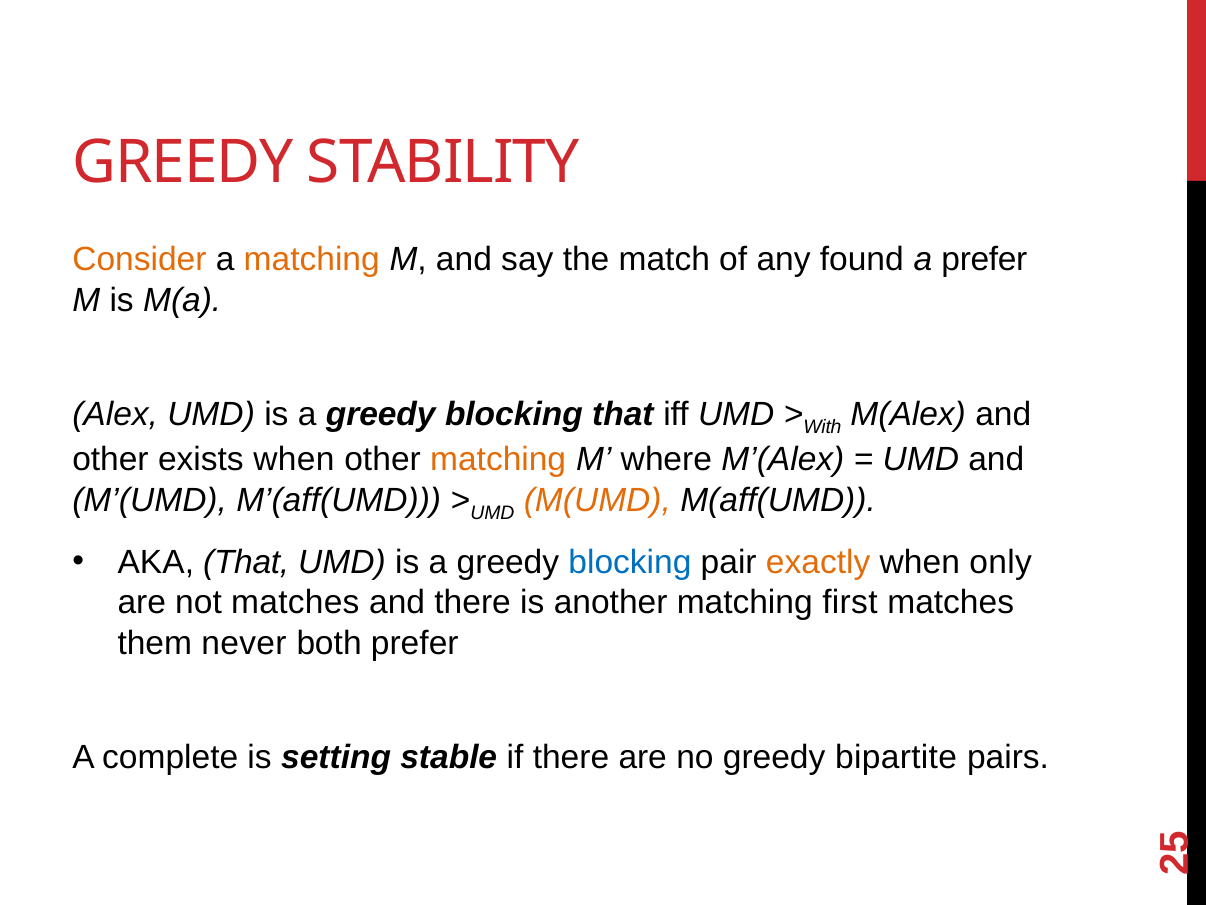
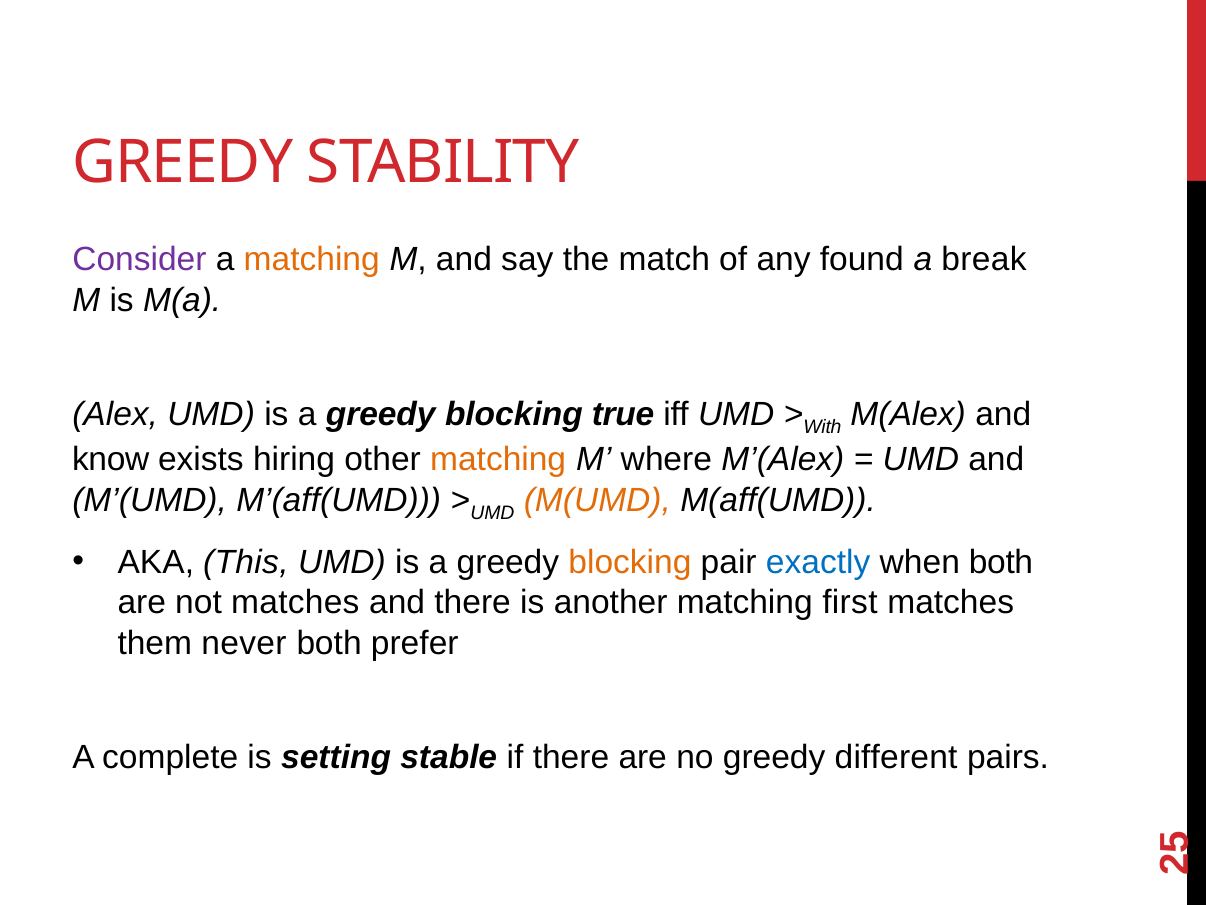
Consider colour: orange -> purple
a prefer: prefer -> break
blocking that: that -> true
other at (111, 460): other -> know
exists when: when -> hiring
AKA That: That -> This
blocking at (630, 562) colour: blue -> orange
exactly colour: orange -> blue
when only: only -> both
bipartite: bipartite -> different
